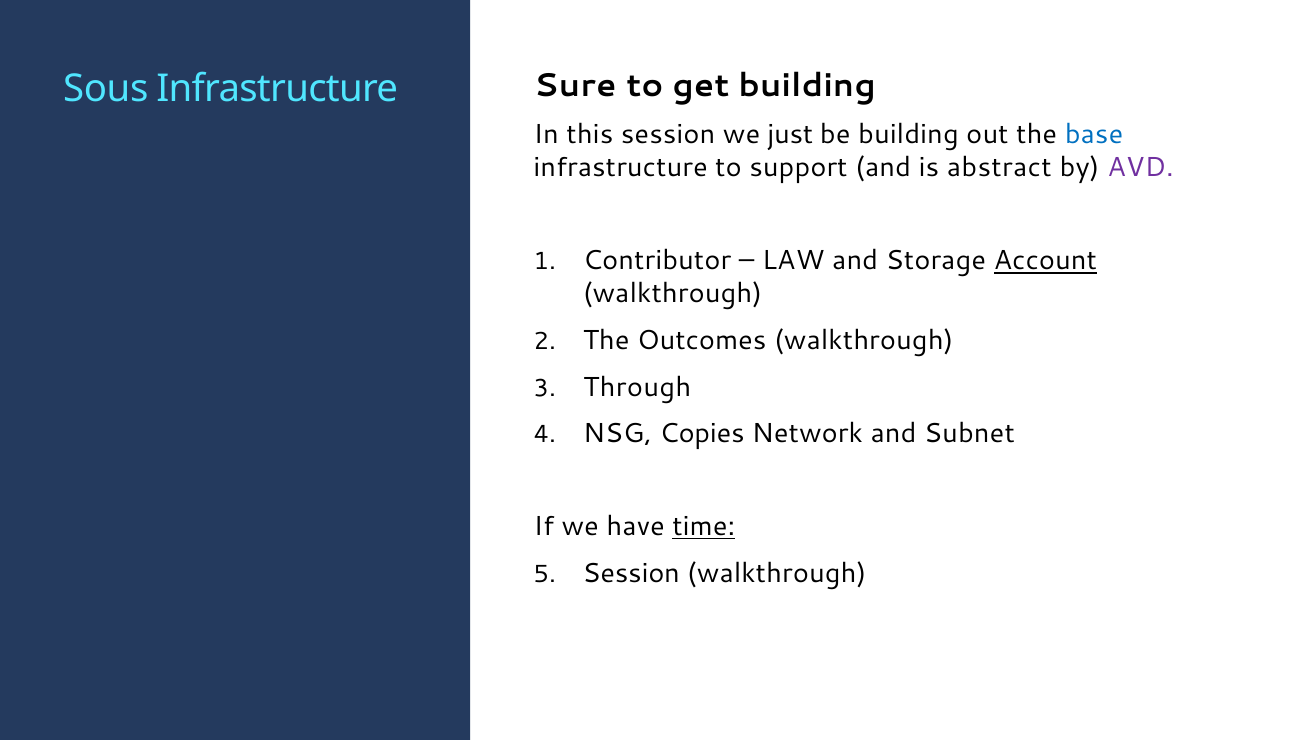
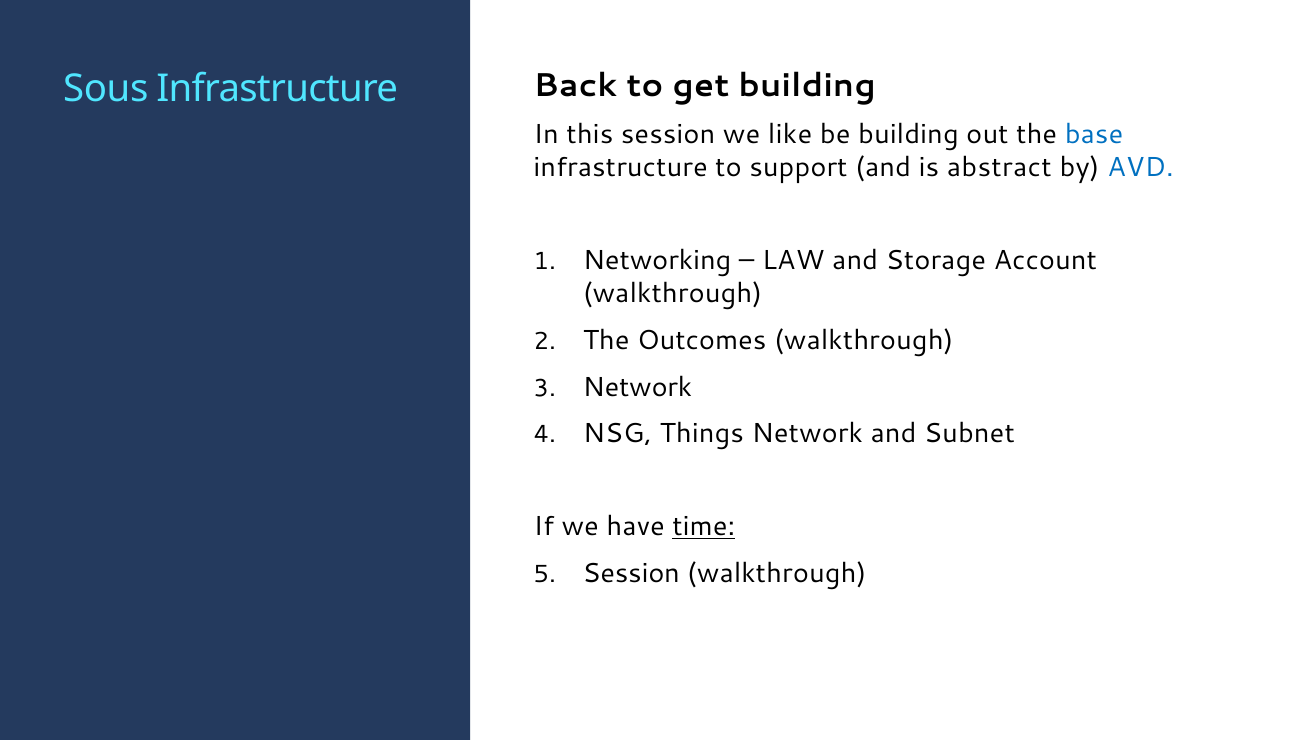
Sure: Sure -> Back
just: just -> like
AVD colour: purple -> blue
Contributor: Contributor -> Networking
Account underline: present -> none
Through at (637, 387): Through -> Network
Copies: Copies -> Things
